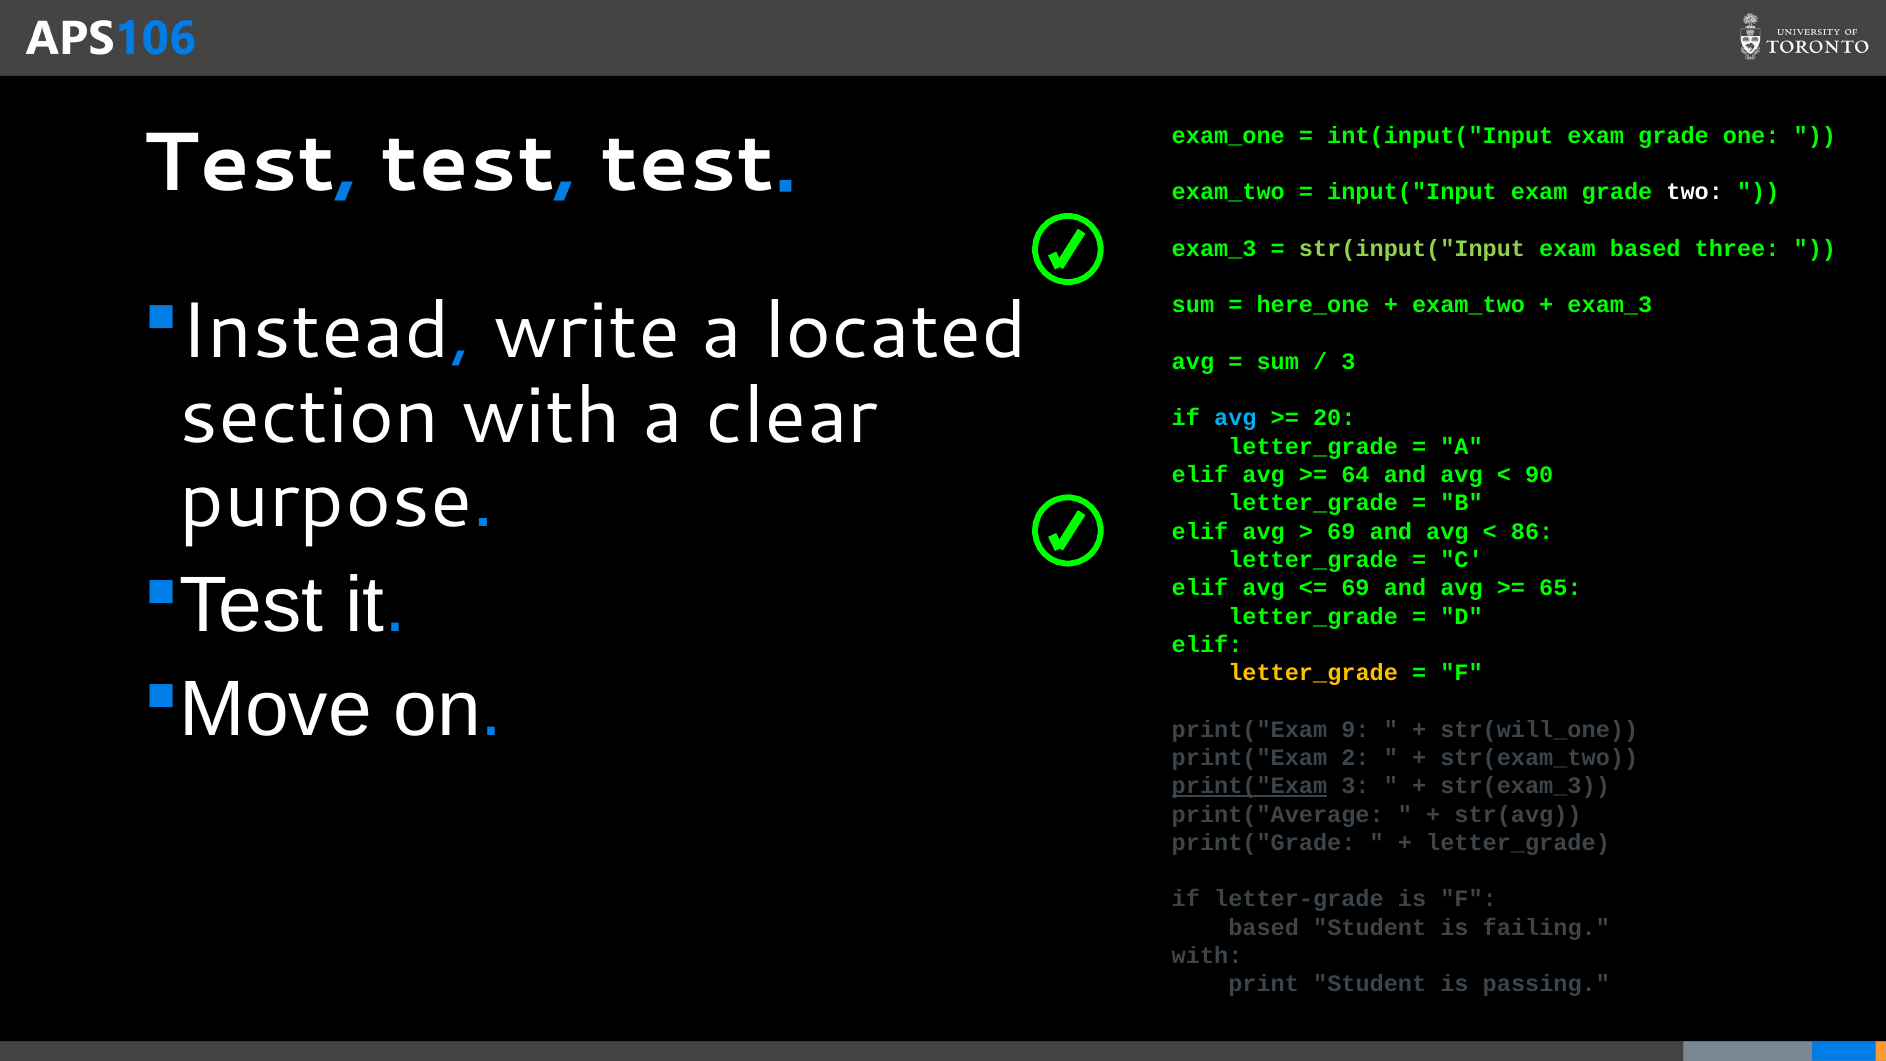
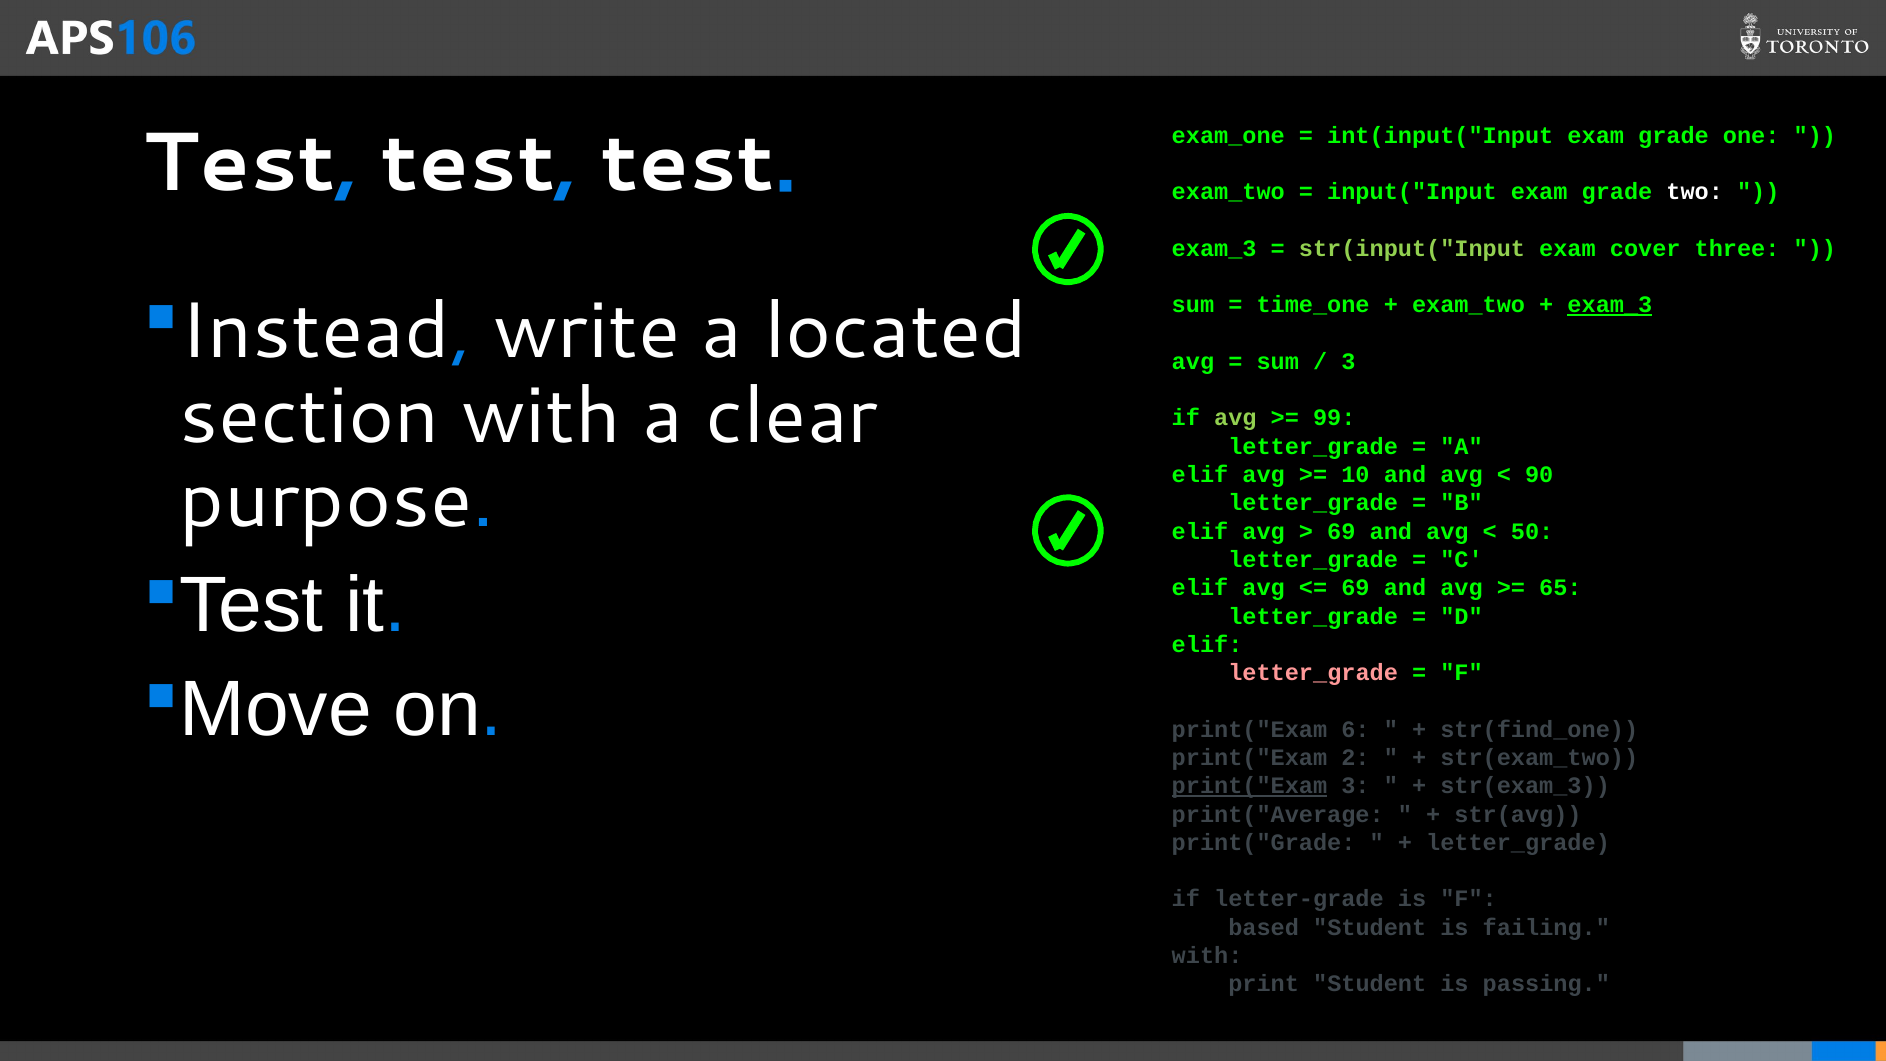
exam based: based -> cover
here_one: here_one -> time_one
exam_3 at (1610, 305) underline: none -> present
avg at (1235, 418) colour: light blue -> light green
20: 20 -> 99
64: 64 -> 10
86: 86 -> 50
letter_grade at (1313, 673) colour: yellow -> pink
9: 9 -> 6
str(will_one: str(will_one -> str(find_one
